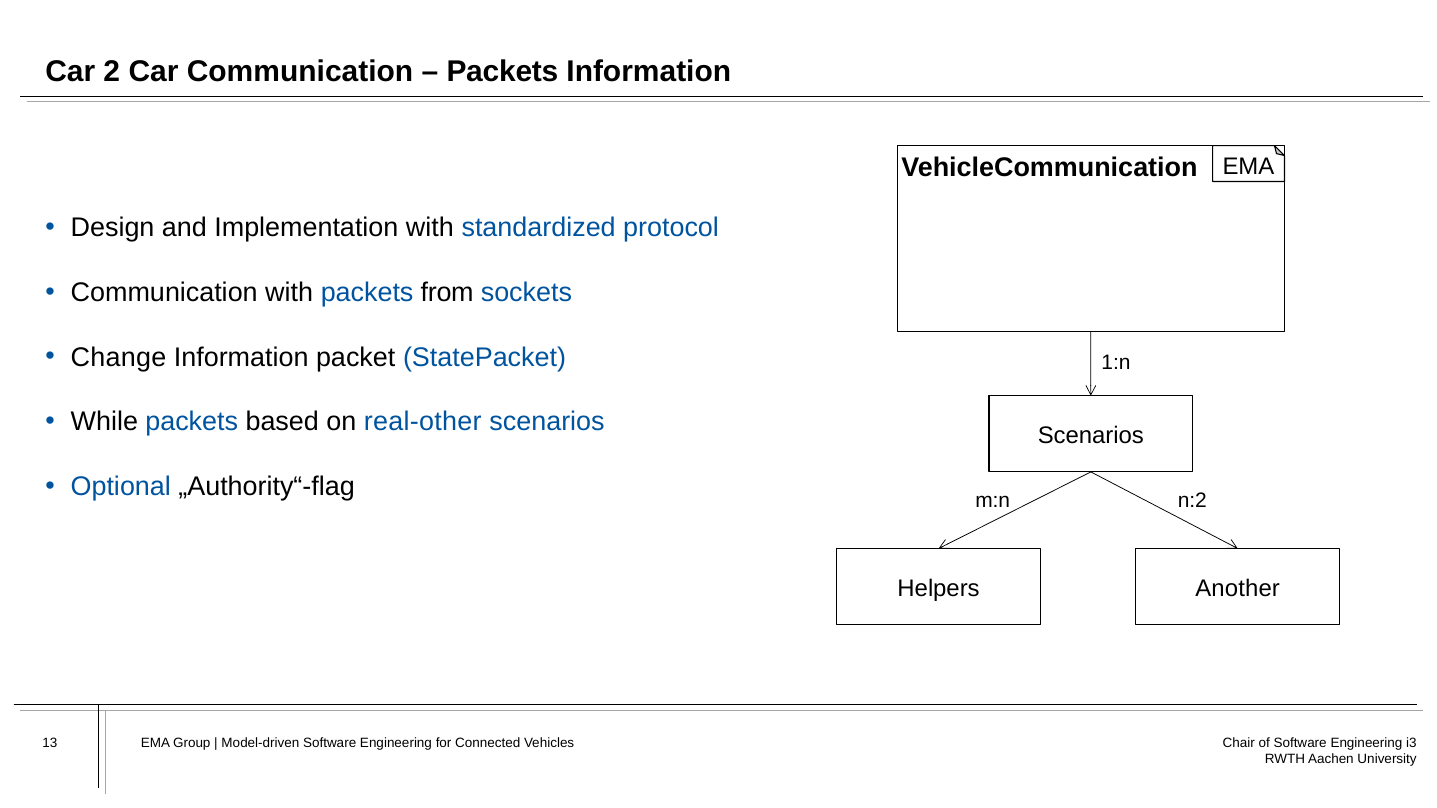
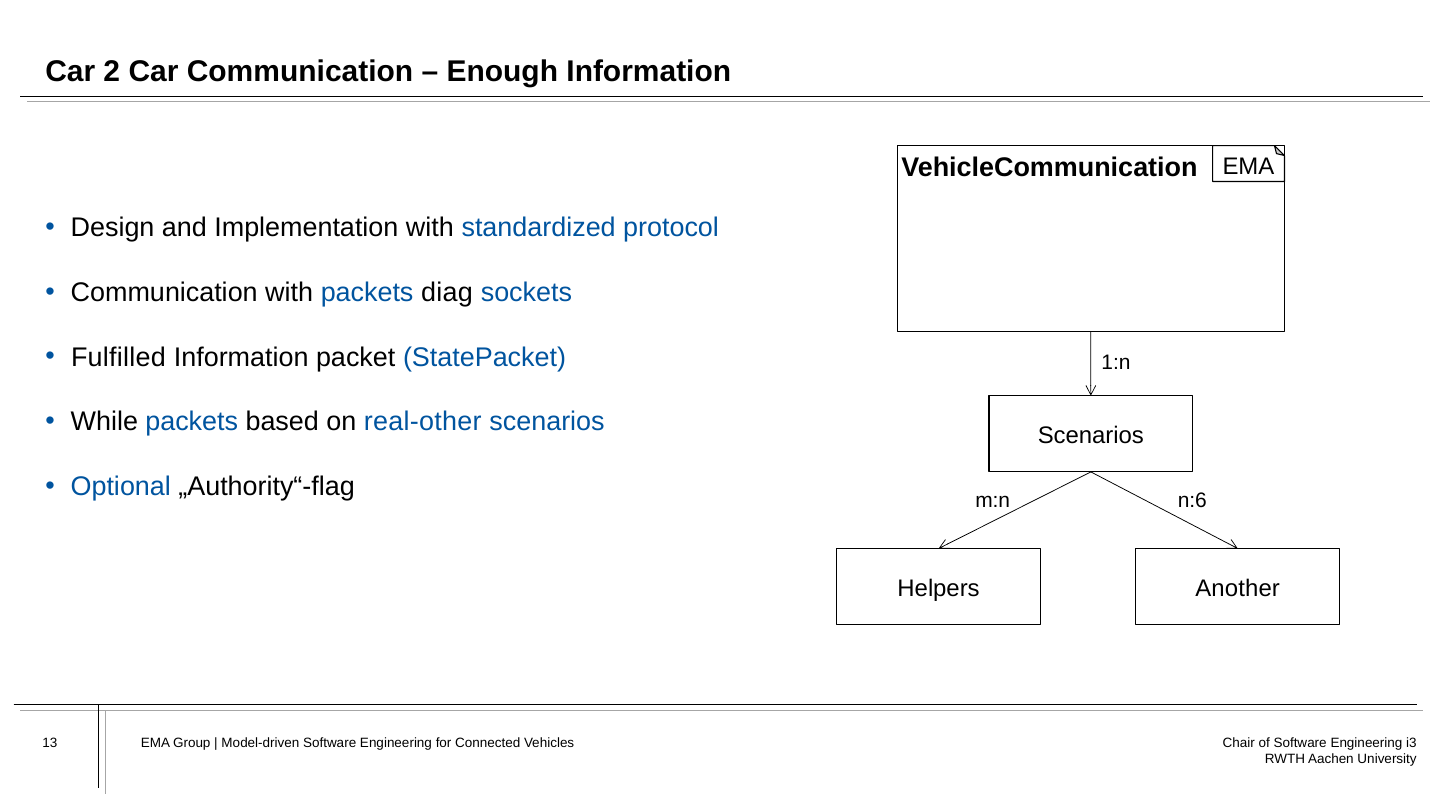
Packets at (502, 71): Packets -> Enough
from: from -> diag
Change: Change -> Fulfilled
n:2: n:2 -> n:6
